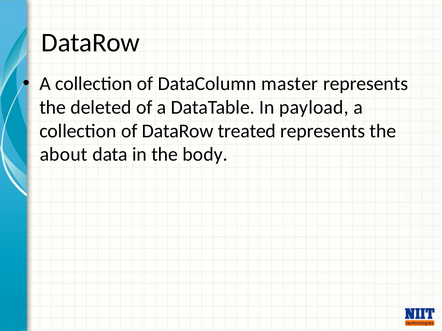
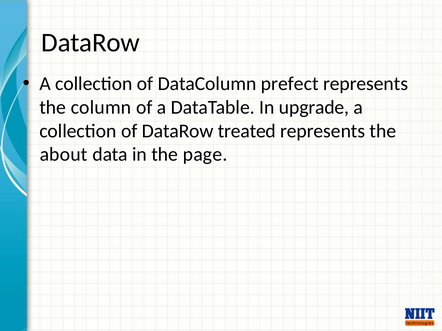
master: master -> prefect
deleted: deleted -> column
payload: payload -> upgrade
body: body -> page
